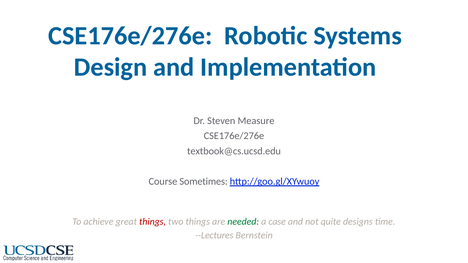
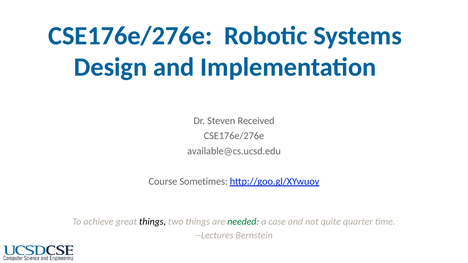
Measure: Measure -> Received
textbook@cs.ucsd.edu: textbook@cs.ucsd.edu -> available@cs.ucsd.edu
things at (153, 222) colour: red -> black
designs: designs -> quarter
